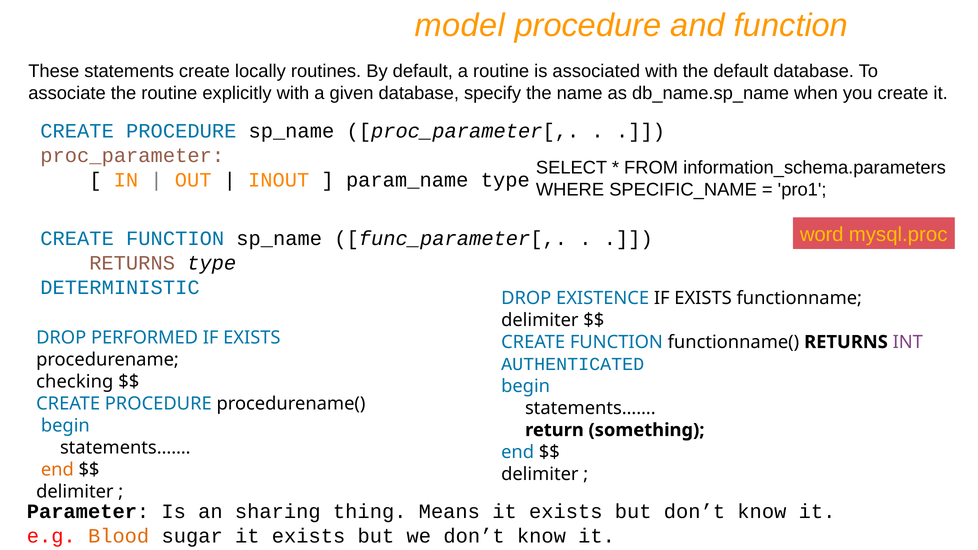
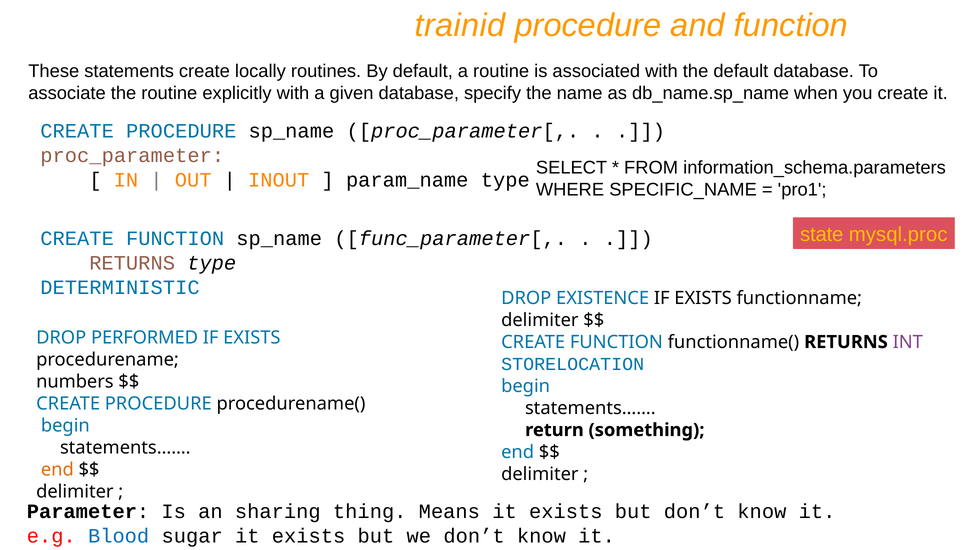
model: model -> trainid
word: word -> state
AUTHENTICATED: AUTHENTICATED -> STORELOCATION
checking: checking -> numbers
Blood colour: orange -> blue
